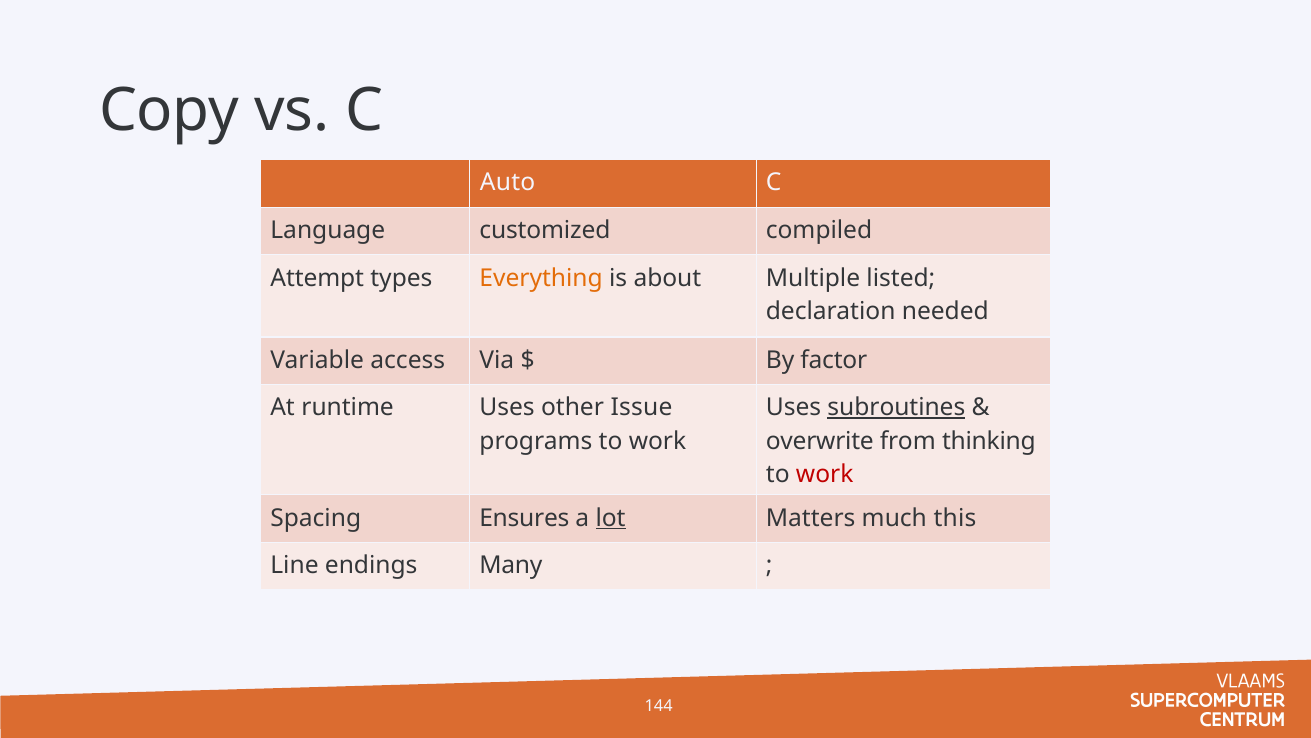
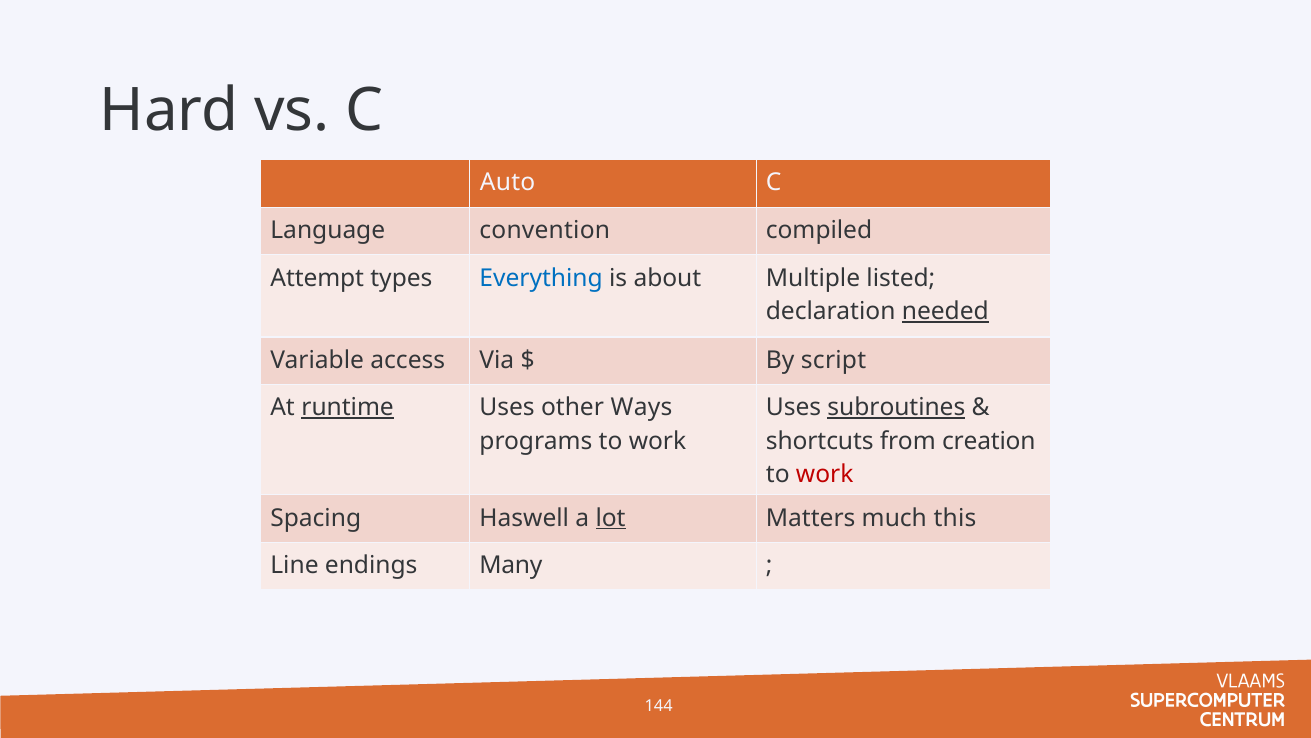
Copy: Copy -> Hard
customized: customized -> convention
Everything colour: orange -> blue
needed underline: none -> present
factor: factor -> script
runtime underline: none -> present
Issue: Issue -> Ways
overwrite: overwrite -> shortcuts
thinking: thinking -> creation
Ensures: Ensures -> Haswell
